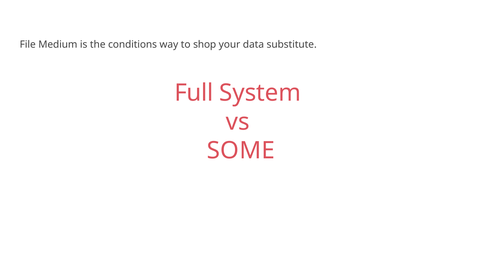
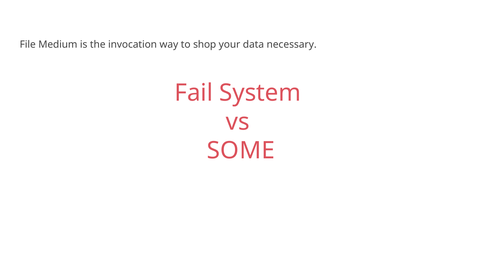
conditions: conditions -> invocation
substitute: substitute -> necessary
Full: Full -> Fail
